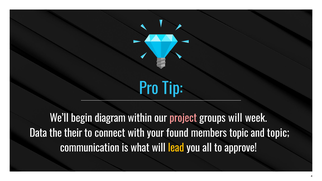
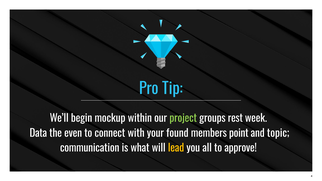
diagram: diagram -> mockup
project colour: pink -> light green
groups will: will -> rest
their: their -> even
members topic: topic -> point
